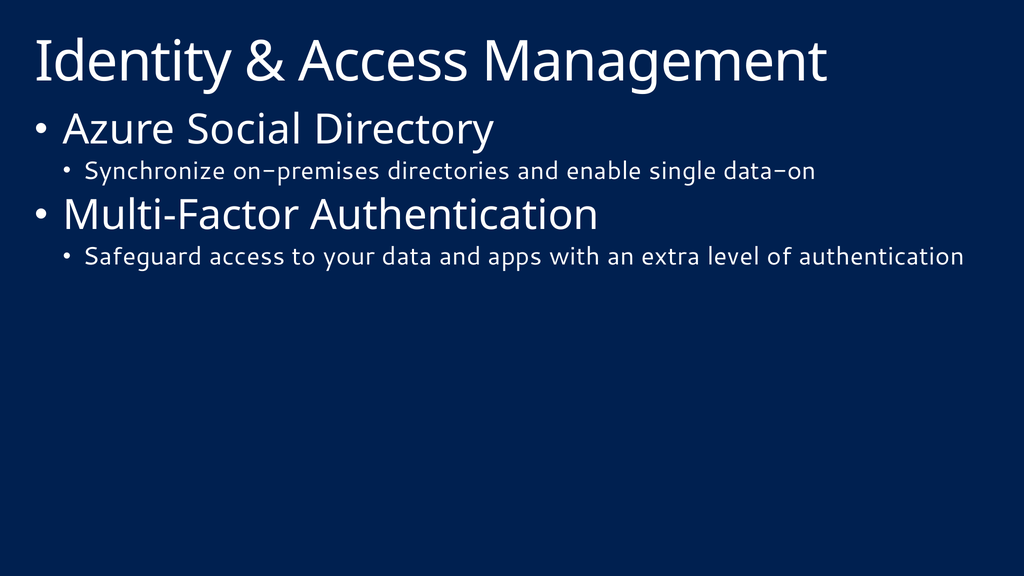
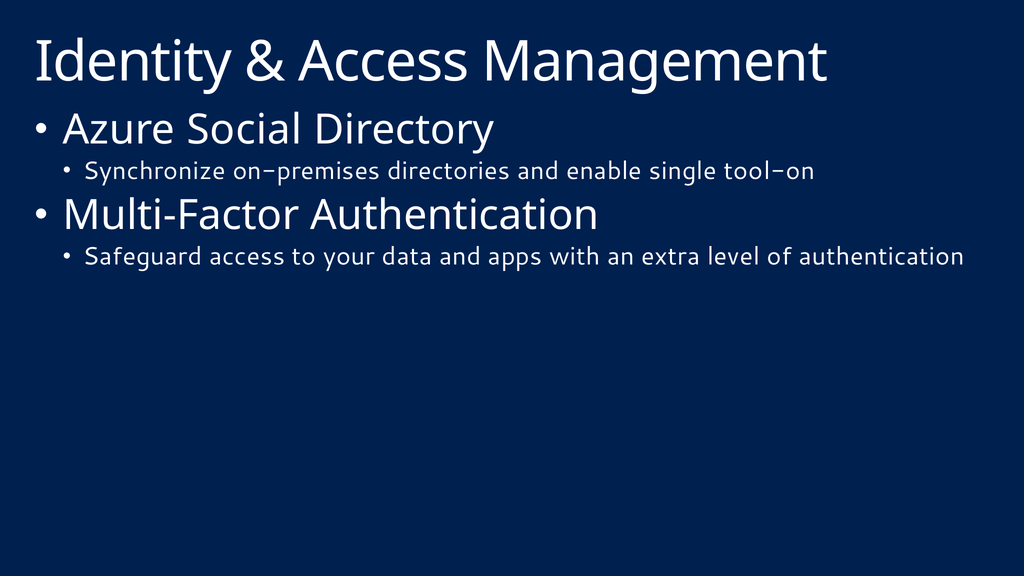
data-on: data-on -> tool-on
